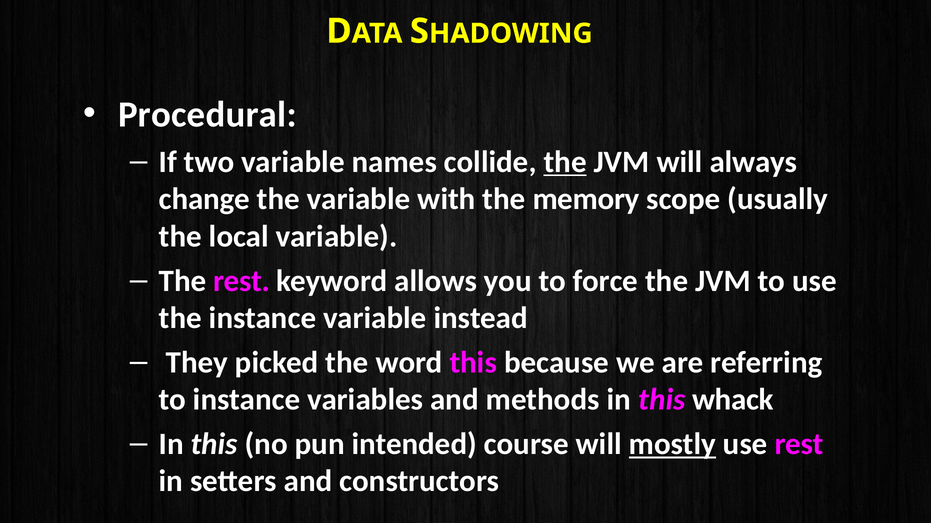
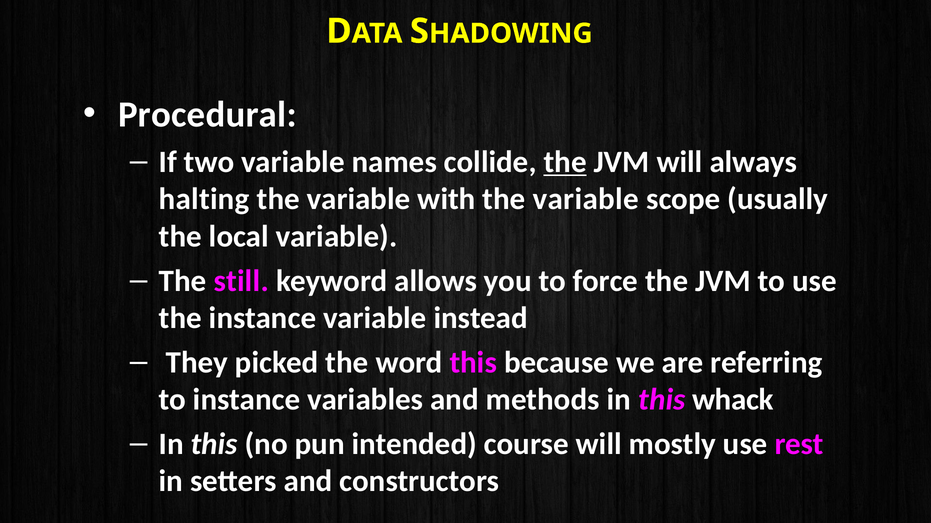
change: change -> halting
with the memory: memory -> variable
The rest: rest -> still
mostly underline: present -> none
